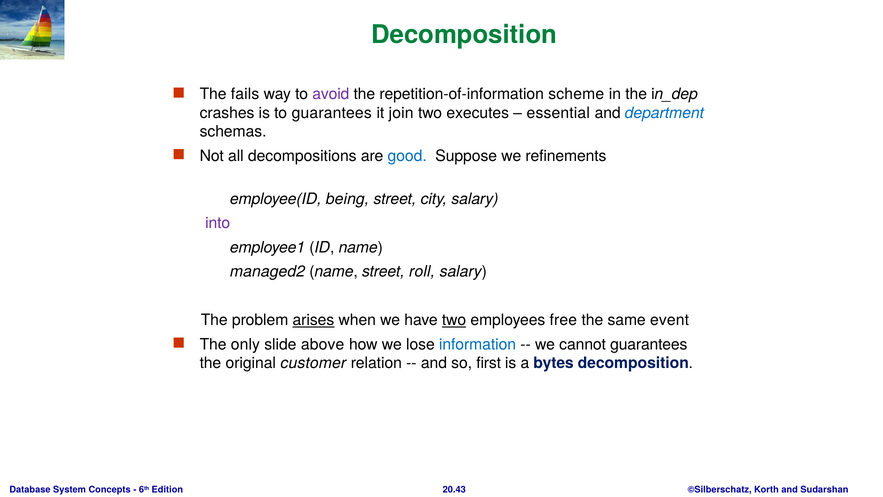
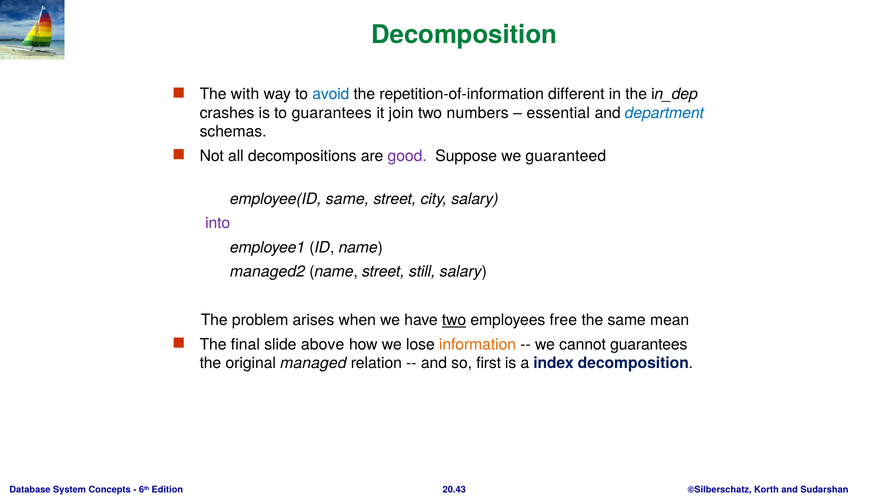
fails: fails -> with
avoid colour: purple -> blue
scheme: scheme -> different
executes: executes -> numbers
good colour: blue -> purple
refinements: refinements -> guaranteed
employee(ID being: being -> same
roll: roll -> still
arises underline: present -> none
event: event -> mean
only: only -> final
information colour: blue -> orange
customer: customer -> managed
bytes: bytes -> index
